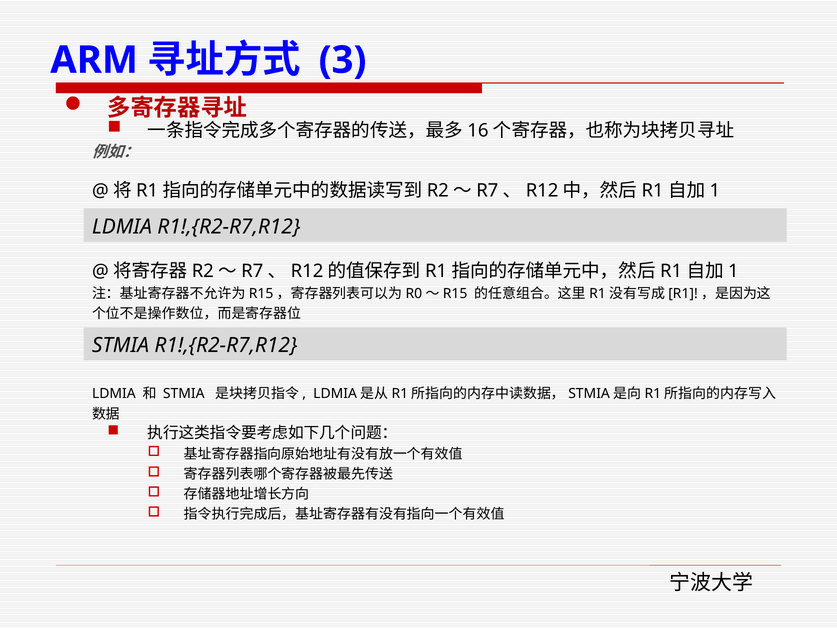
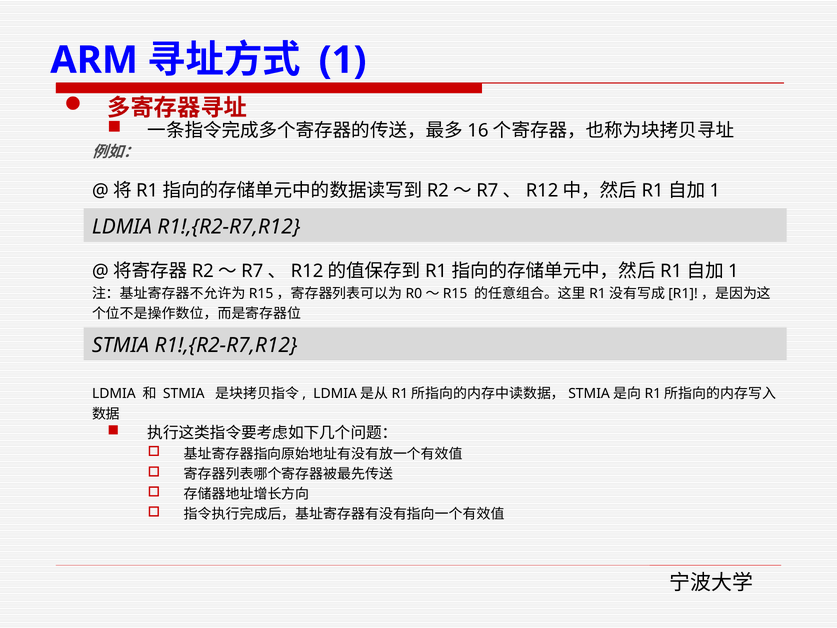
3: 3 -> 1
